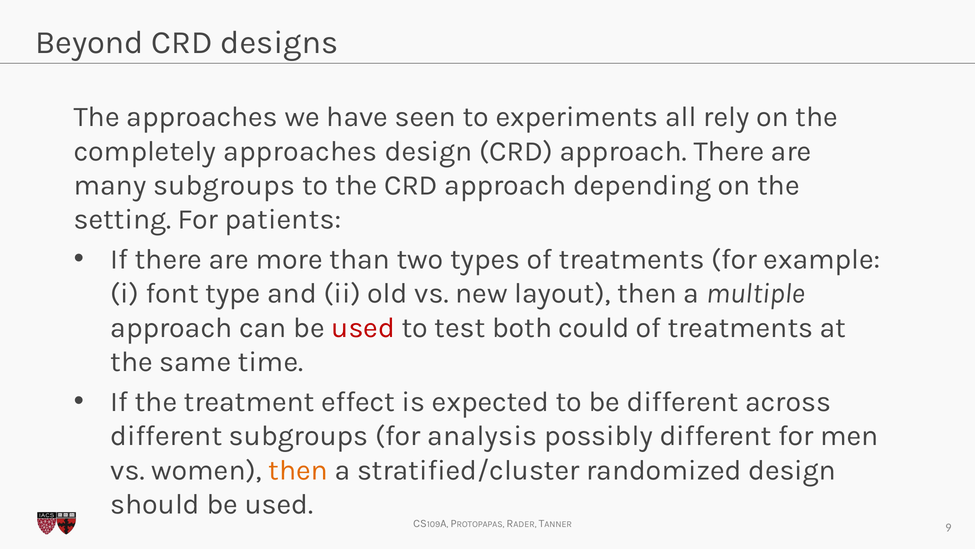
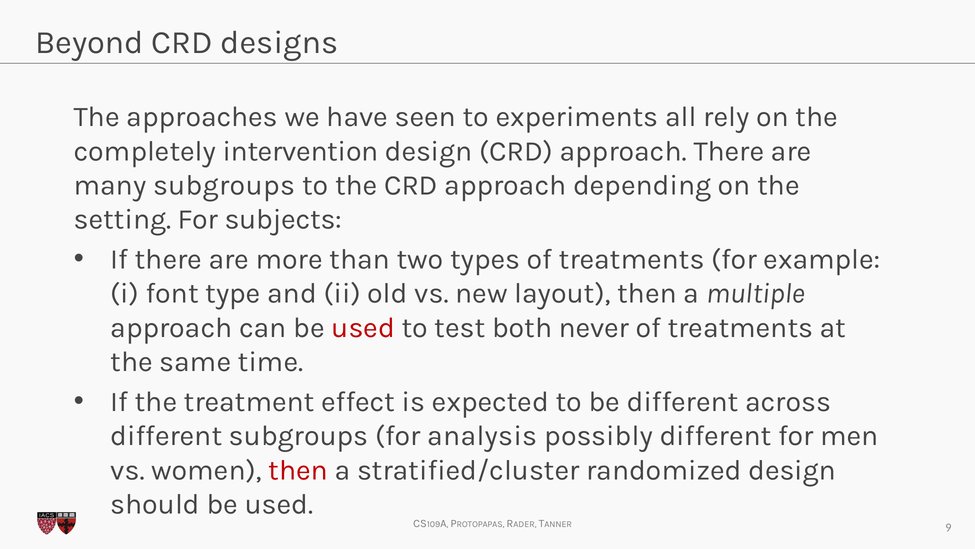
completely approaches: approaches -> intervention
patients: patients -> subjects
could: could -> never
then at (298, 470) colour: orange -> red
